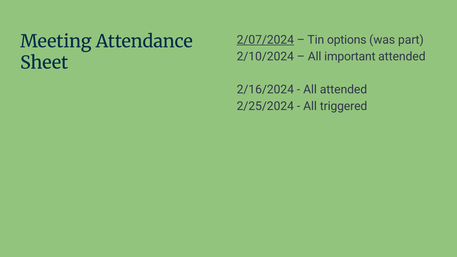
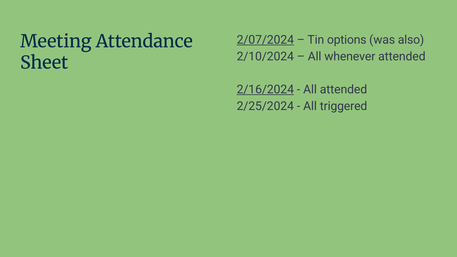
part: part -> also
important: important -> whenever
2/16/2024 underline: none -> present
